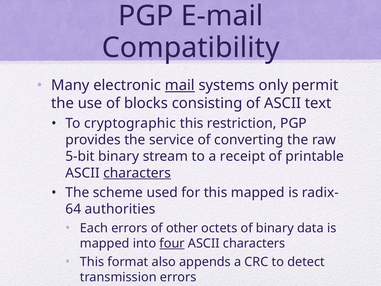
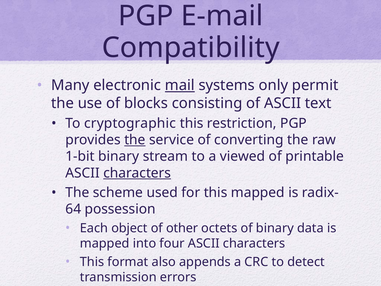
the at (135, 140) underline: none -> present
5-bit: 5-bit -> 1-bit
receipt: receipt -> viewed
authorities: authorities -> possession
Each errors: errors -> object
four underline: present -> none
